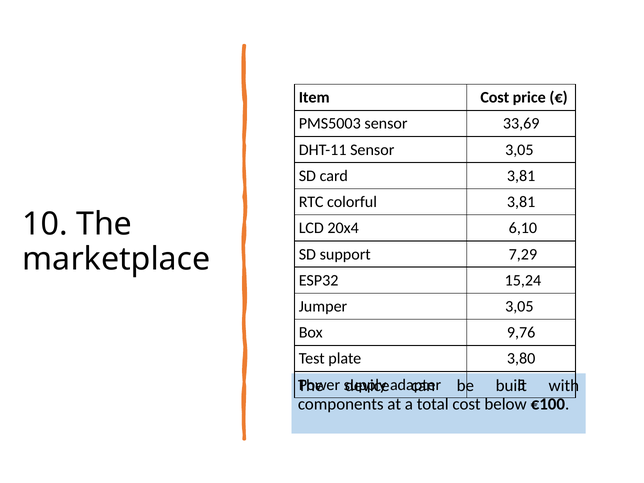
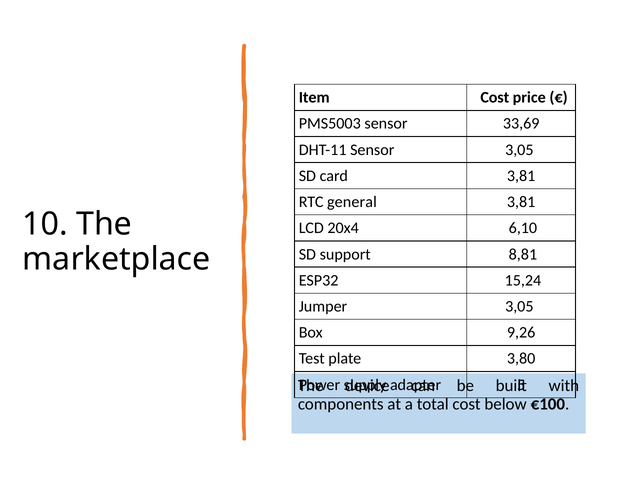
colorful: colorful -> general
7,29: 7,29 -> 8,81
9,76: 9,76 -> 9,26
